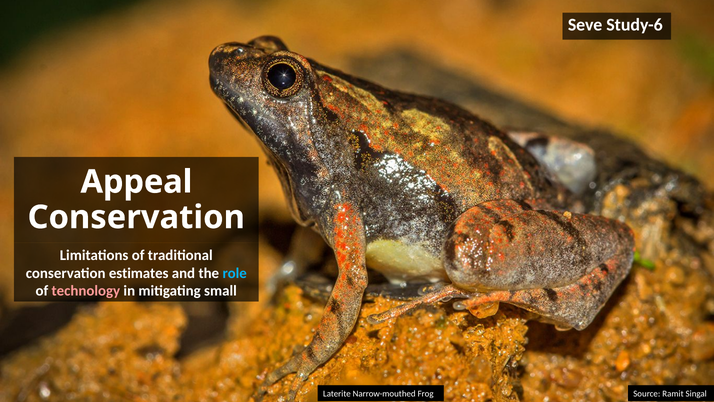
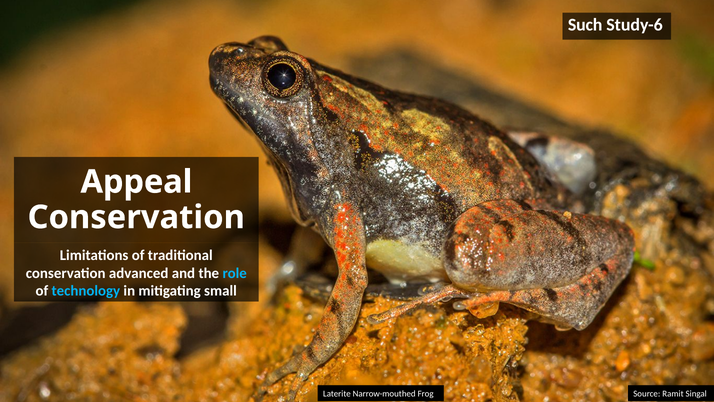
Seve: Seve -> Such
estimates: estimates -> advanced
technology colour: pink -> light blue
